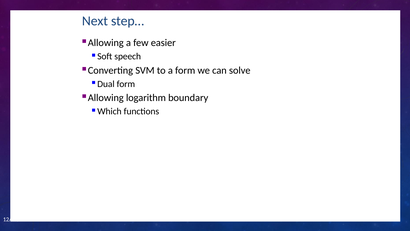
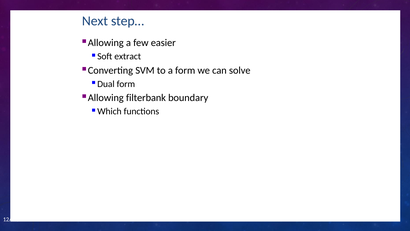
speech: speech -> extract
logarithm: logarithm -> filterbank
